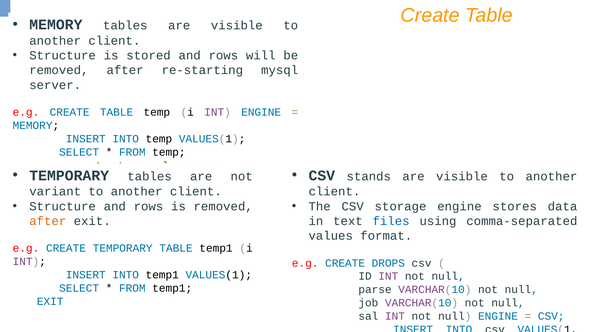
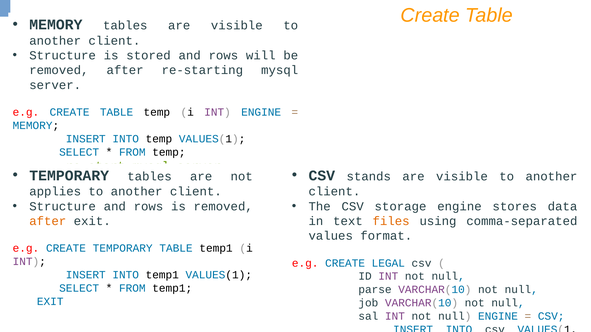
variant: variant -> applies
files colour: blue -> orange
DROPS: DROPS -> LEGAL
